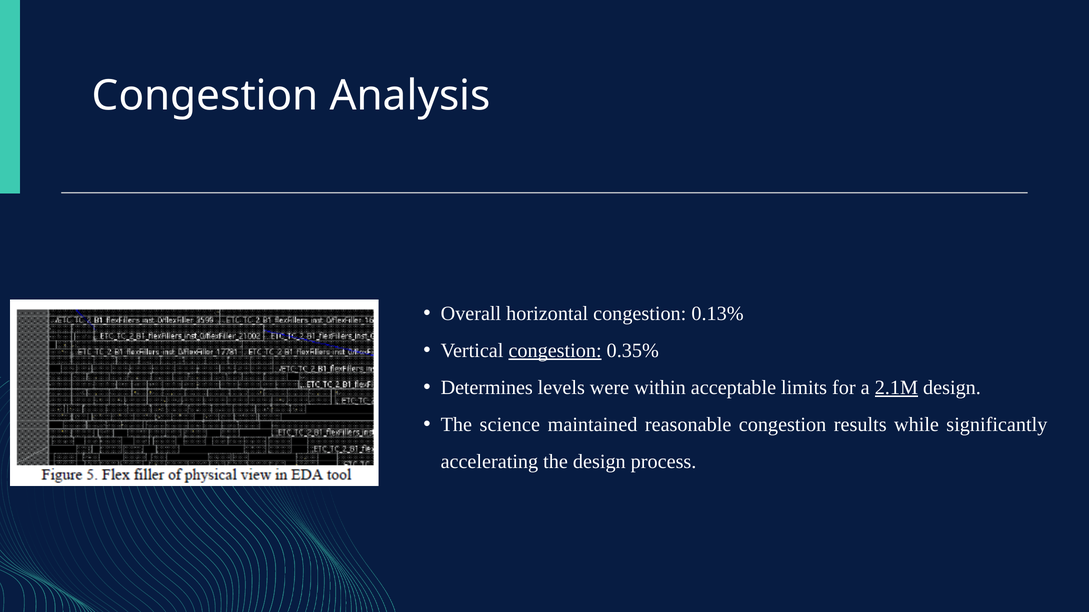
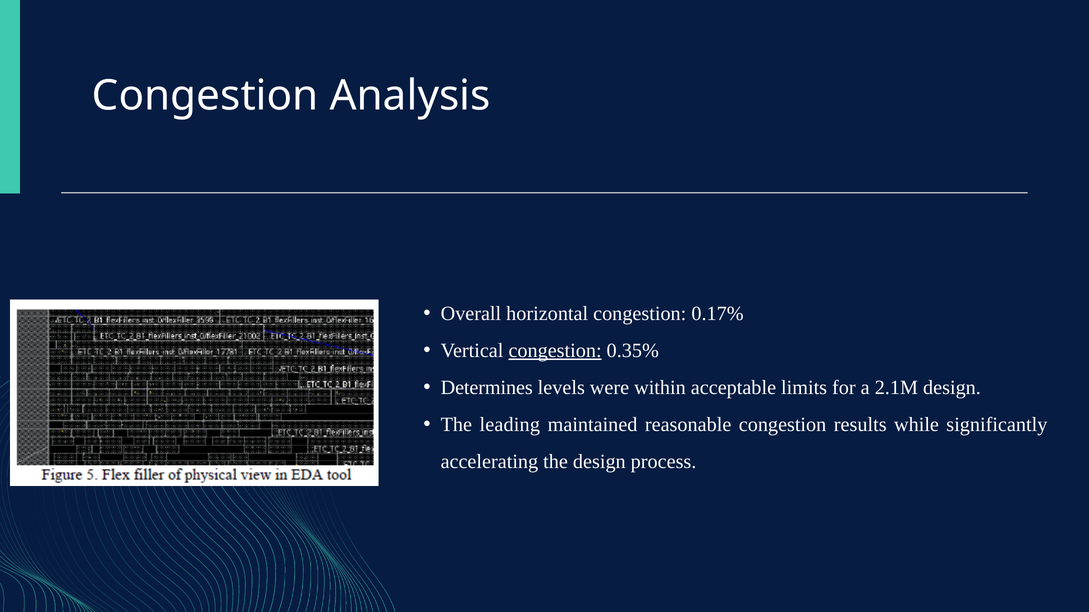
0.13%: 0.13% -> 0.17%
2.1M underline: present -> none
science: science -> leading
